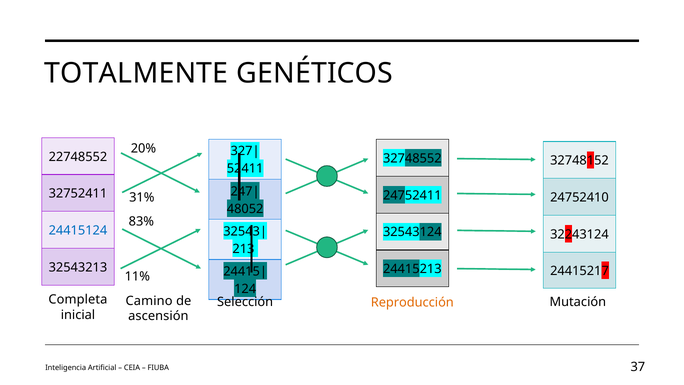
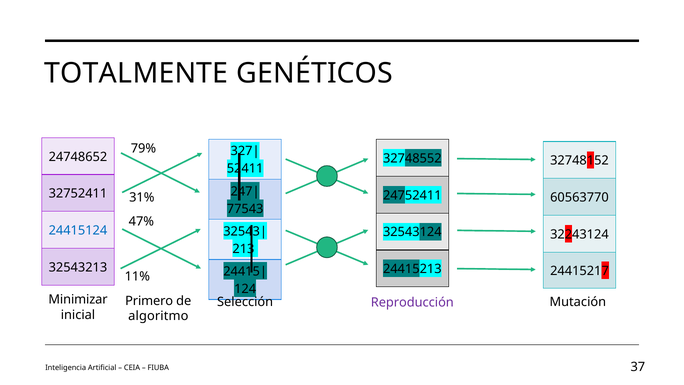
20%: 20% -> 79%
22748552: 22748552 -> 24748652
24752410: 24752410 -> 60563770
48052: 48052 -> 77543
83%: 83% -> 47%
Completa: Completa -> Minimizar
Camino: Camino -> Primero
Reproducción colour: orange -> purple
ascensión: ascensión -> algoritmo
